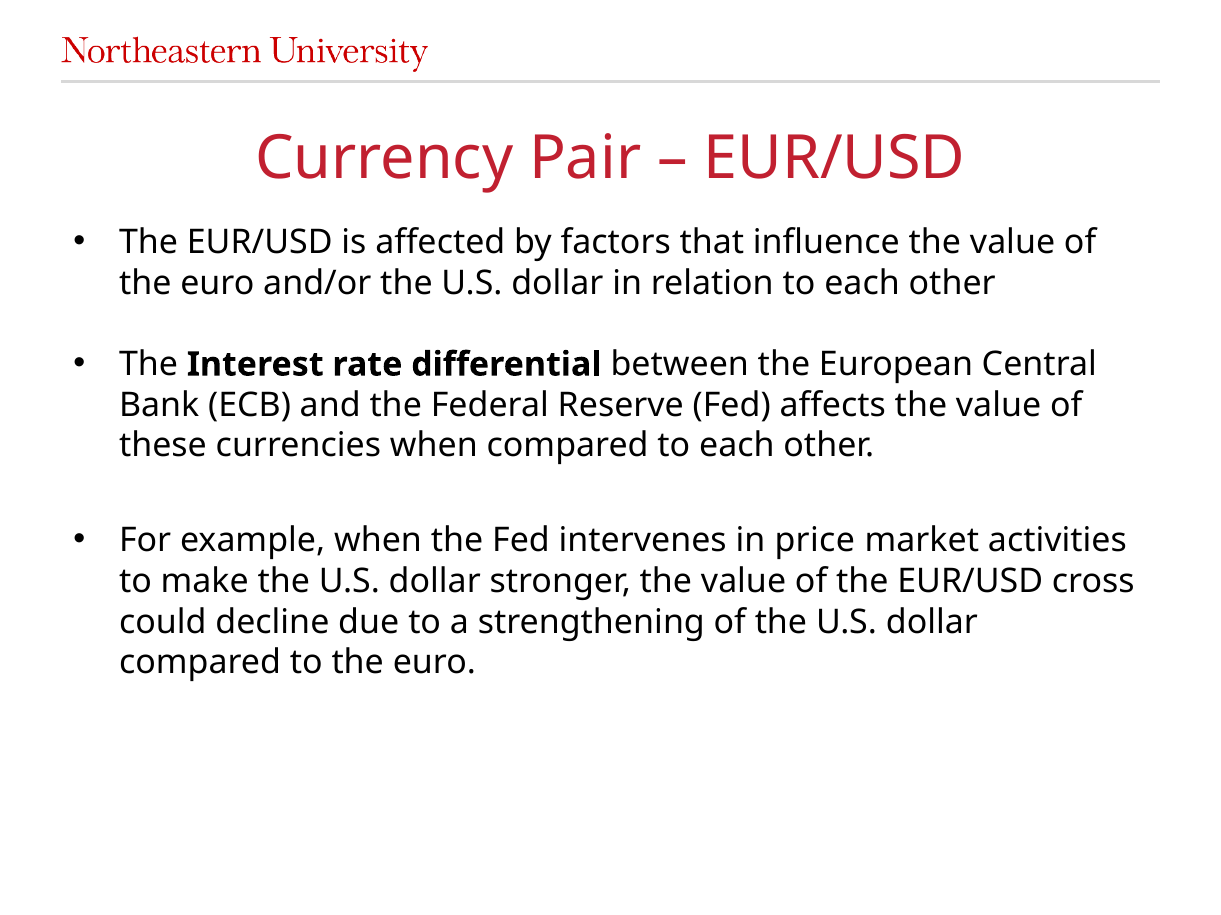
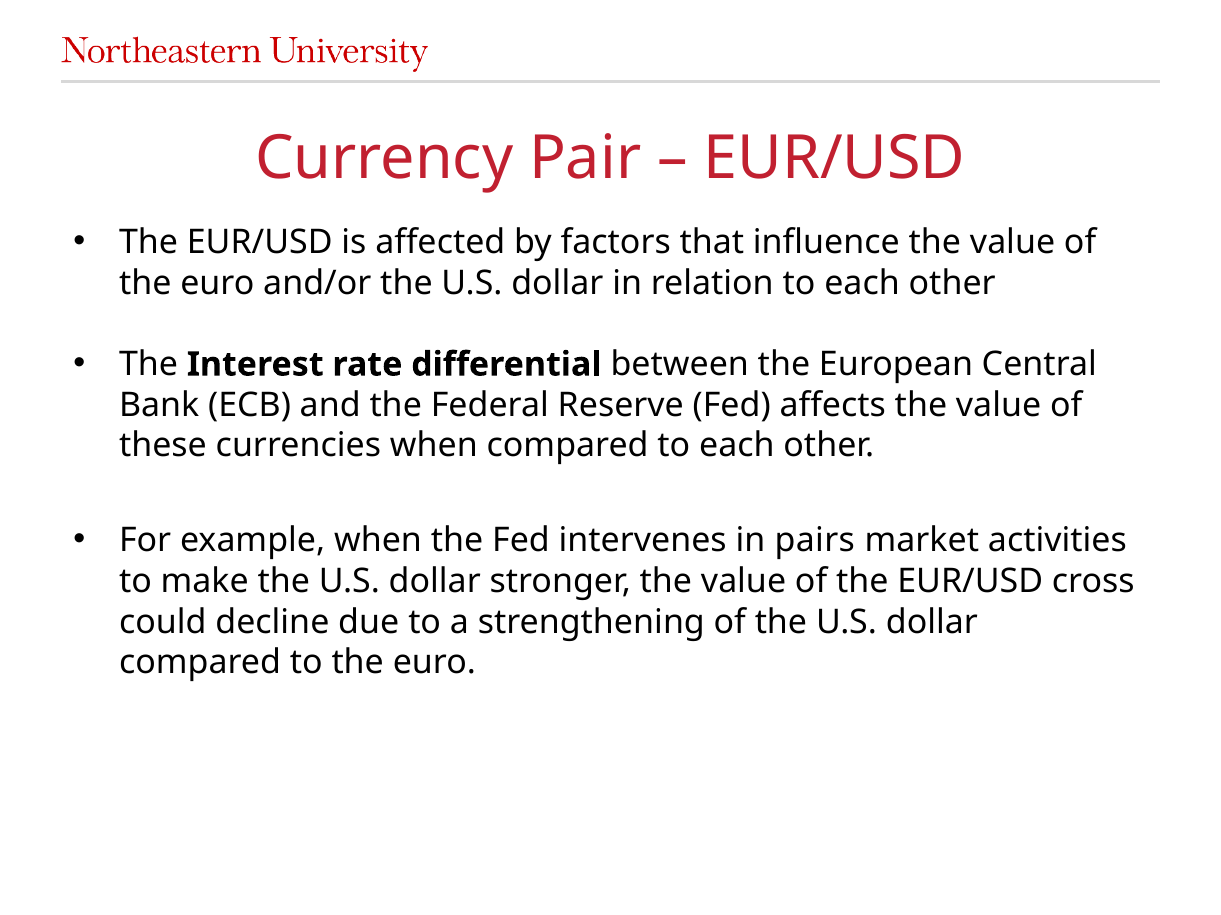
price: price -> pairs
